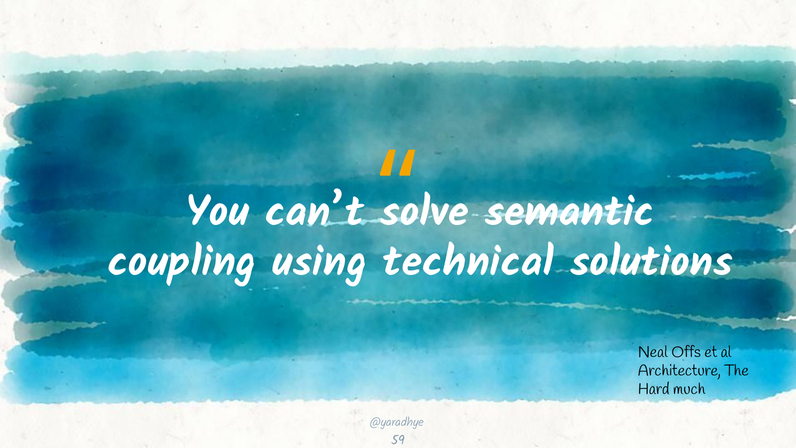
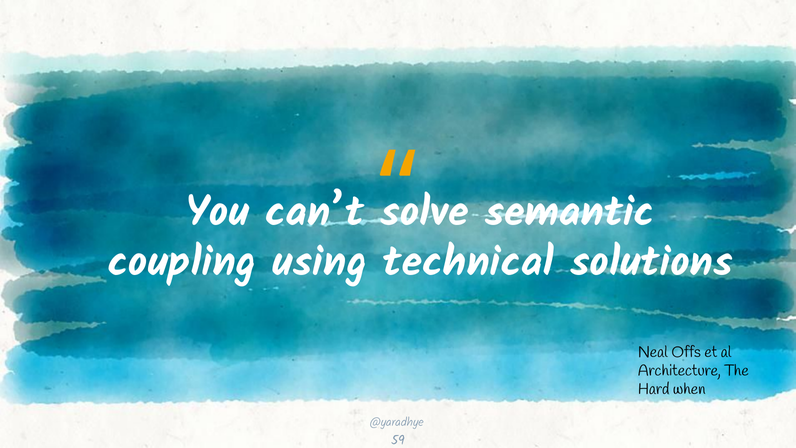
much: much -> when
